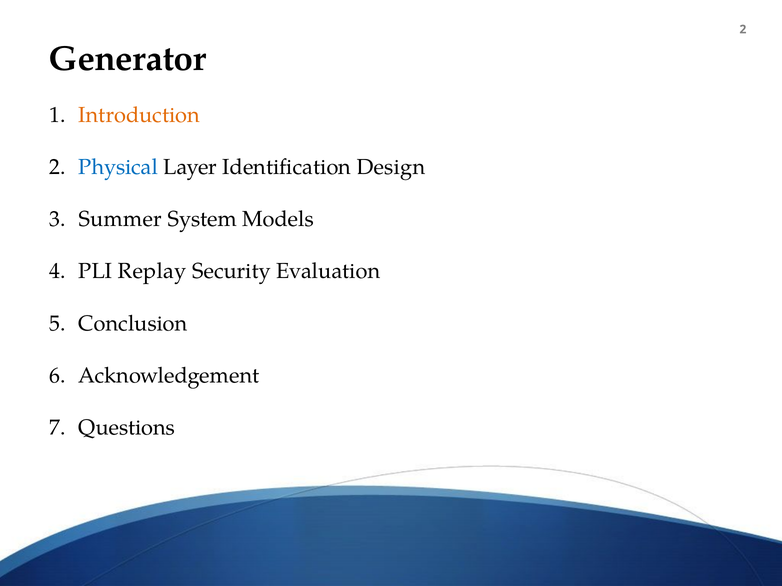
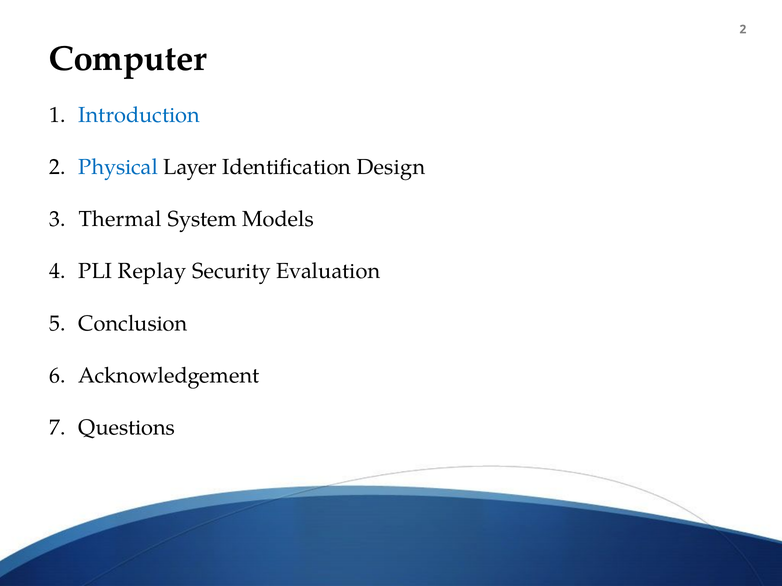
Generator: Generator -> Computer
Introduction colour: orange -> blue
Summer: Summer -> Thermal
